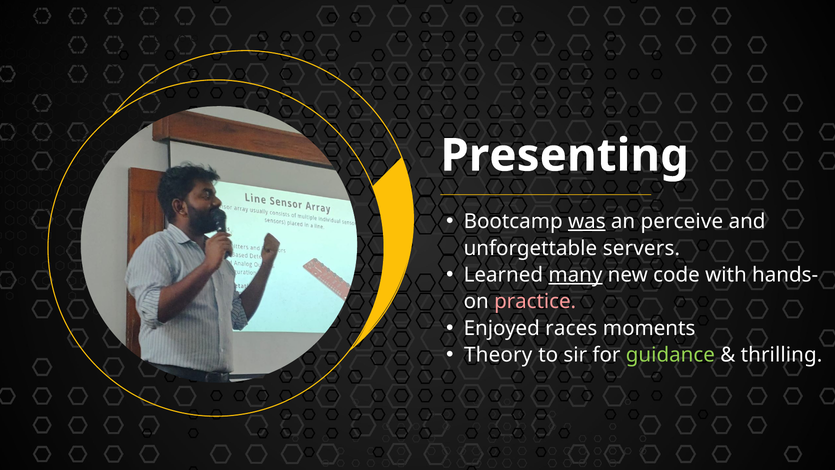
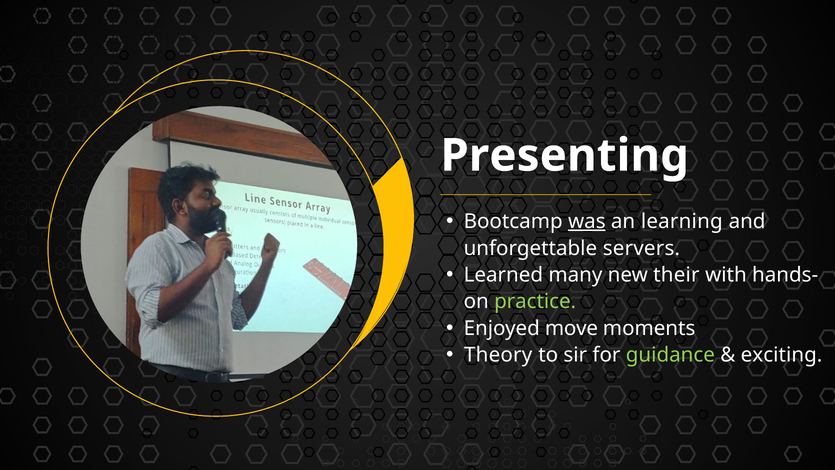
perceive: perceive -> learning
many underline: present -> none
code: code -> their
practice colour: pink -> light green
races: races -> move
thrilling: thrilling -> exciting
